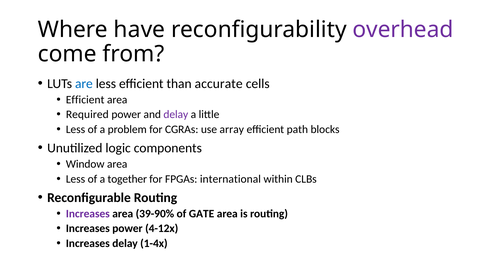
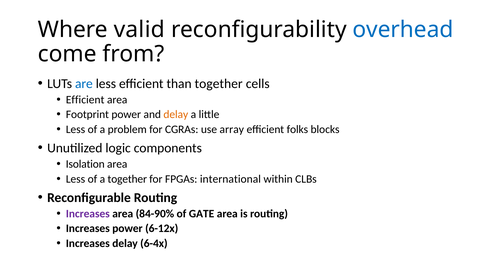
have: have -> valid
overhead colour: purple -> blue
than accurate: accurate -> together
Required: Required -> Footprint
delay at (176, 114) colour: purple -> orange
path: path -> folks
Window: Window -> Isolation
39-90%: 39-90% -> 84-90%
4-12x: 4-12x -> 6-12x
1-4x: 1-4x -> 6-4x
